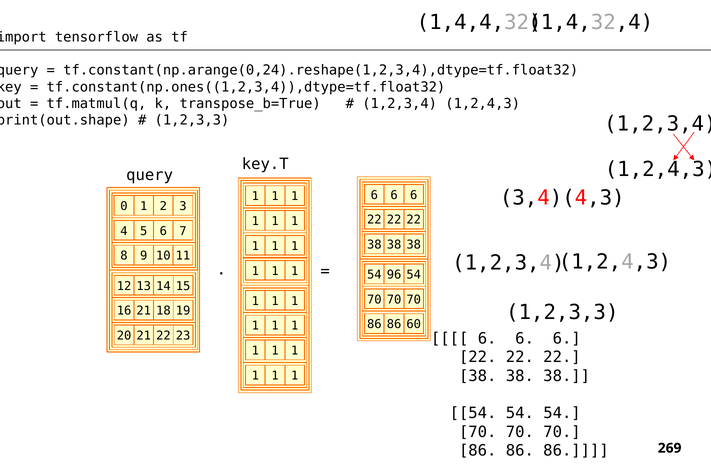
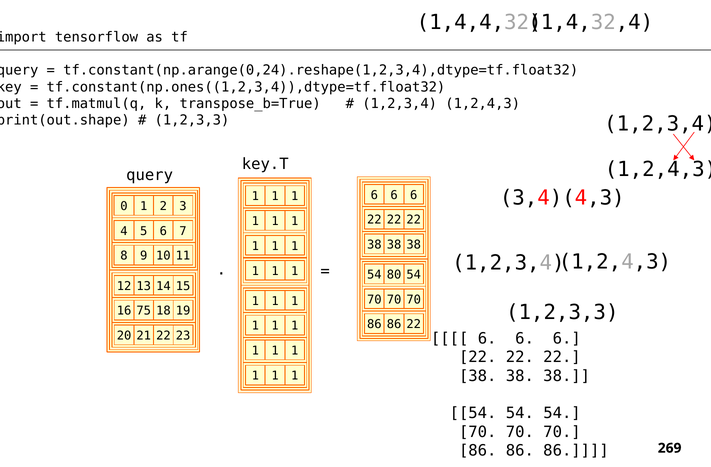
96: 96 -> 80
16 21: 21 -> 75
86 60: 60 -> 22
